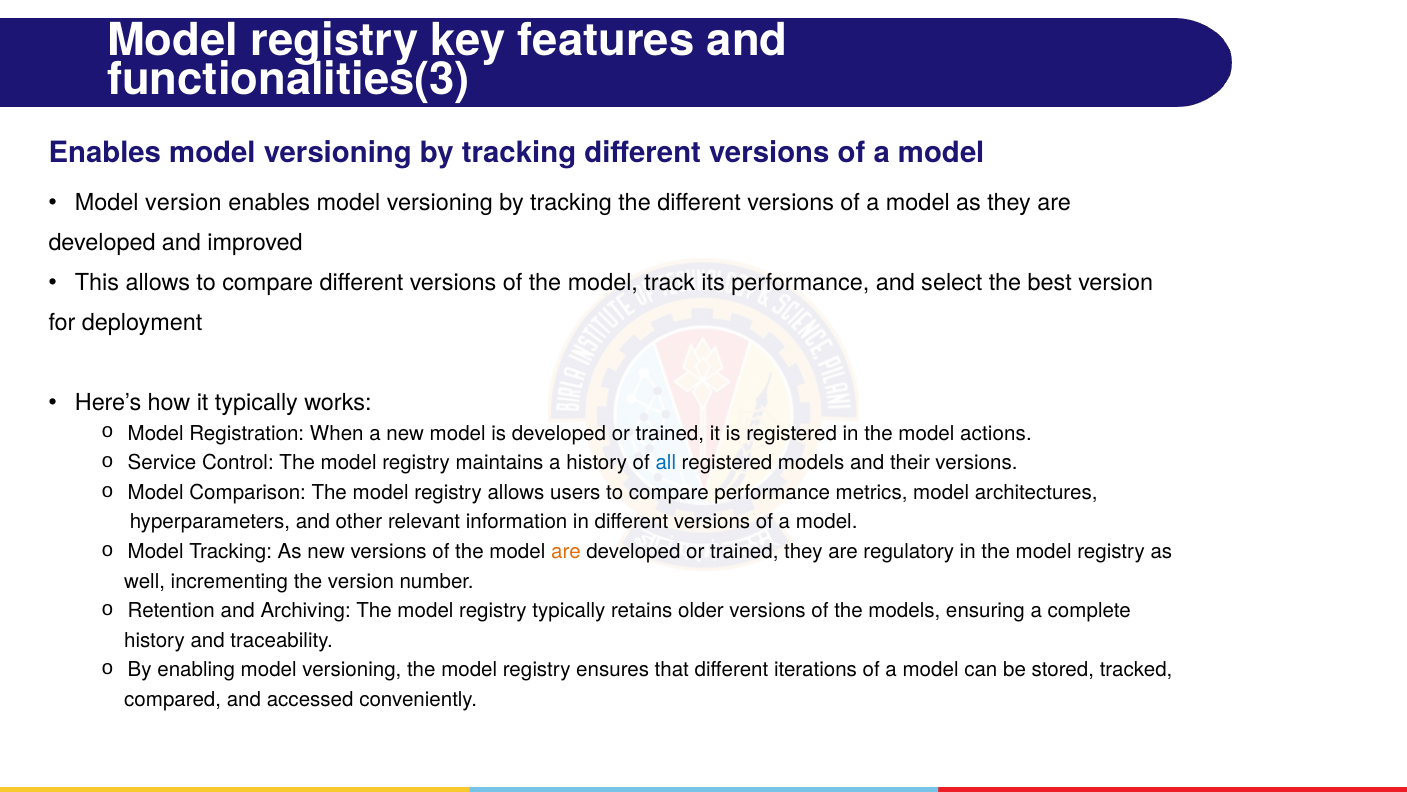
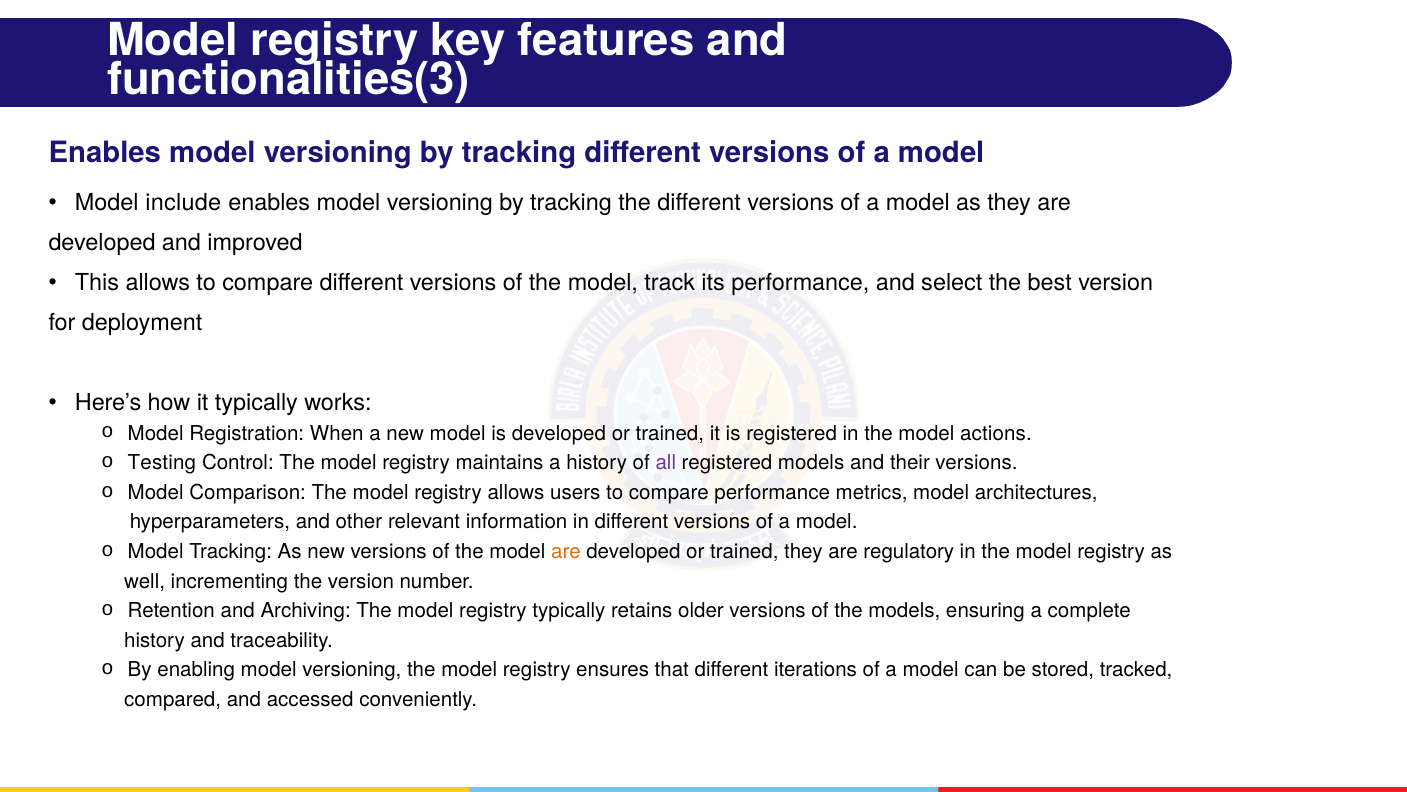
Model version: version -> include
Service: Service -> Testing
all colour: blue -> purple
